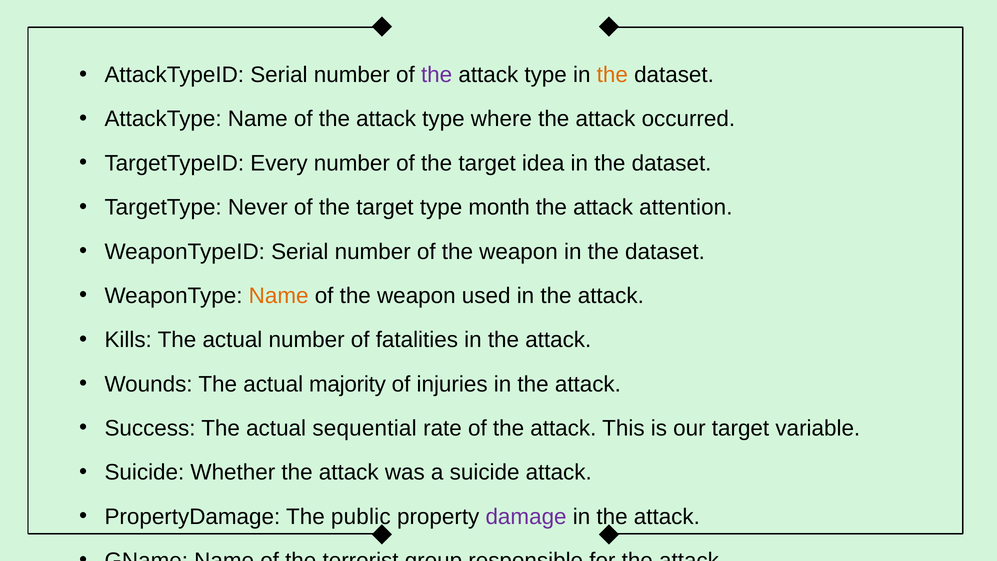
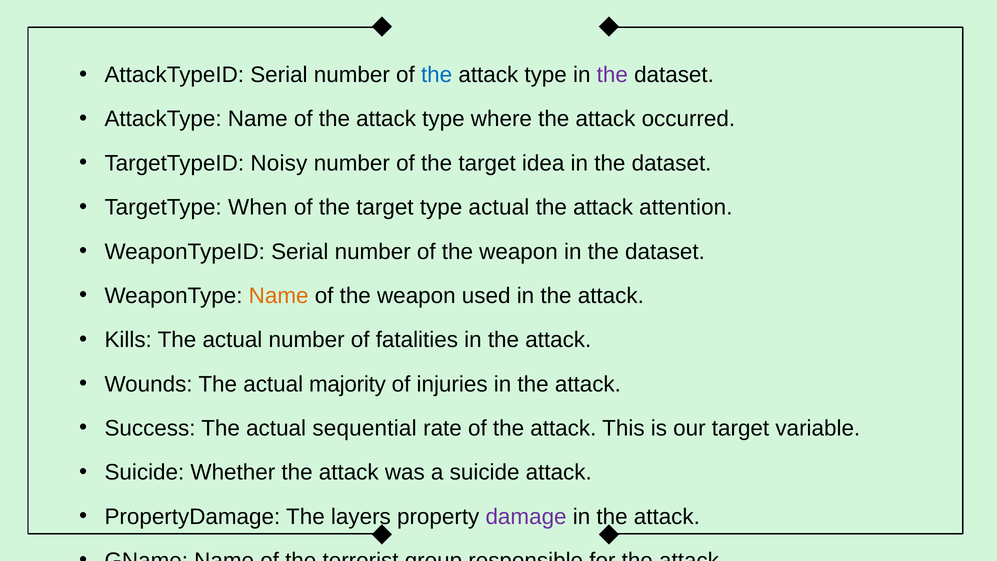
the at (437, 75) colour: purple -> blue
the at (612, 75) colour: orange -> purple
Every: Every -> Noisy
Never: Never -> When
type month: month -> actual
public: public -> layers
